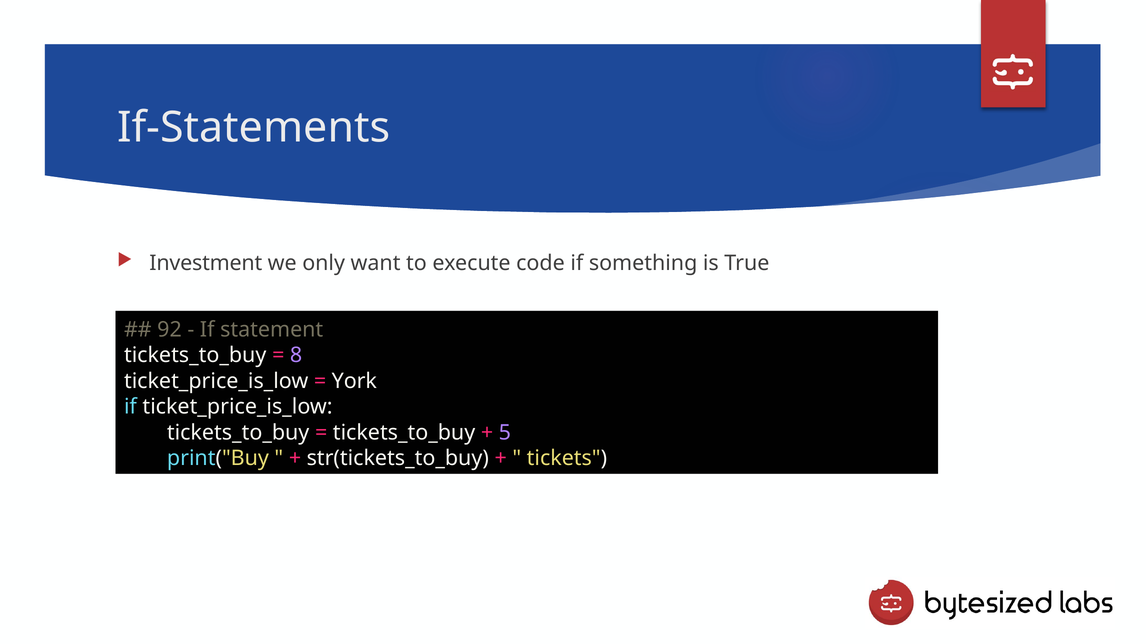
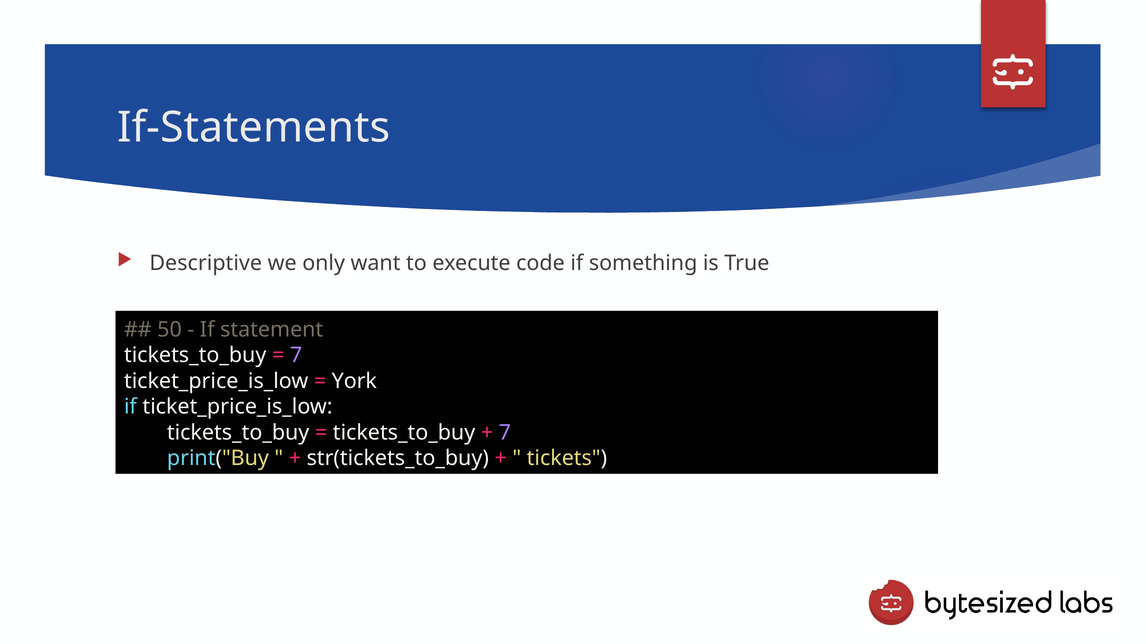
Investment: Investment -> Descriptive
92: 92 -> 50
8 at (296, 356): 8 -> 7
5 at (505, 433): 5 -> 7
